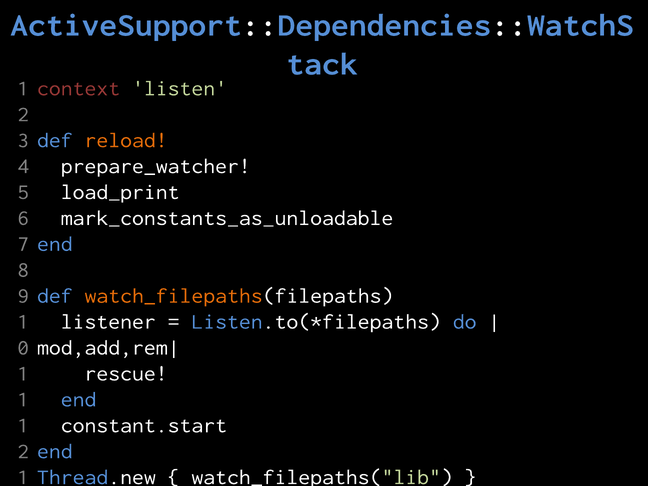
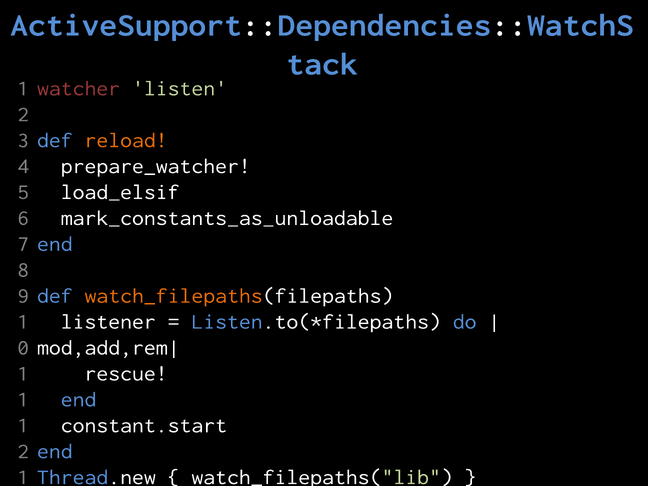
context: context -> watcher
load_print: load_print -> load_elsif
